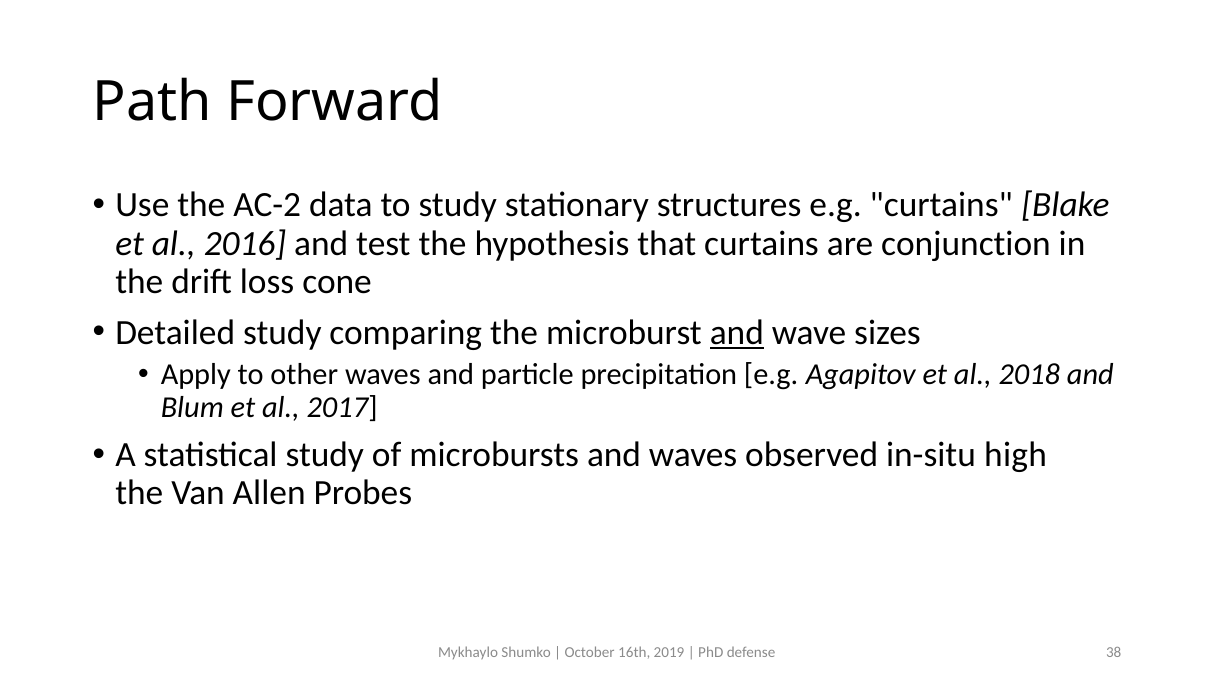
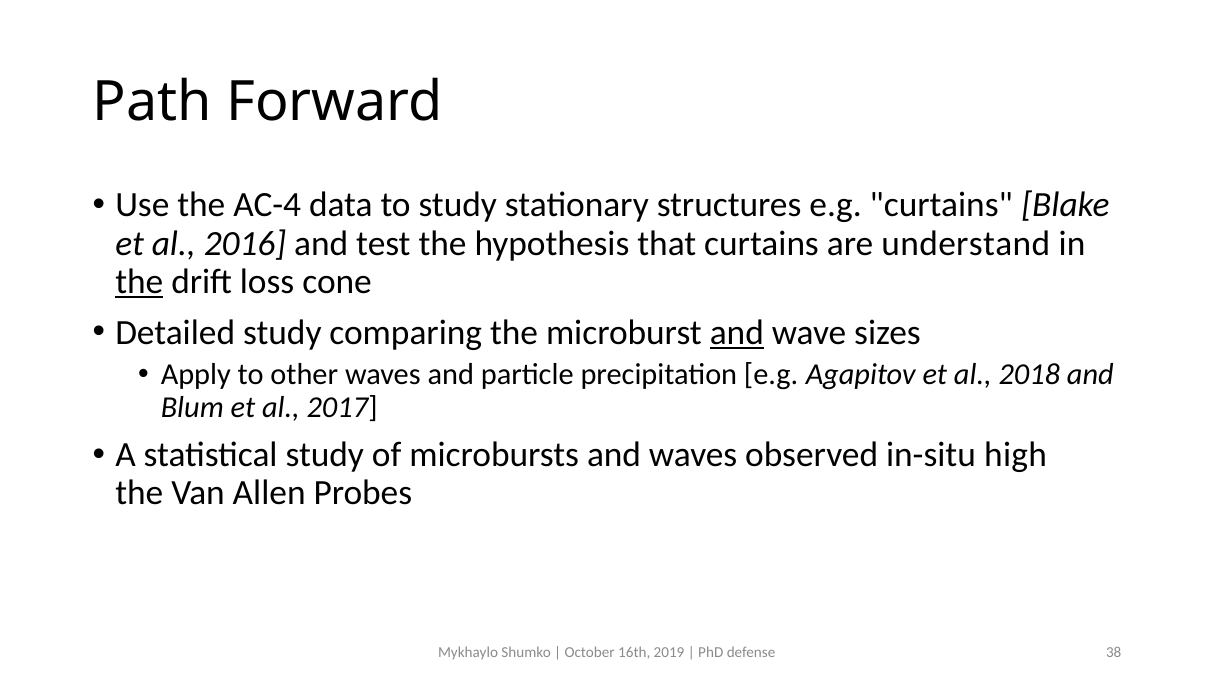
AC-2: AC-2 -> AC-4
conjunction: conjunction -> understand
the at (139, 282) underline: none -> present
